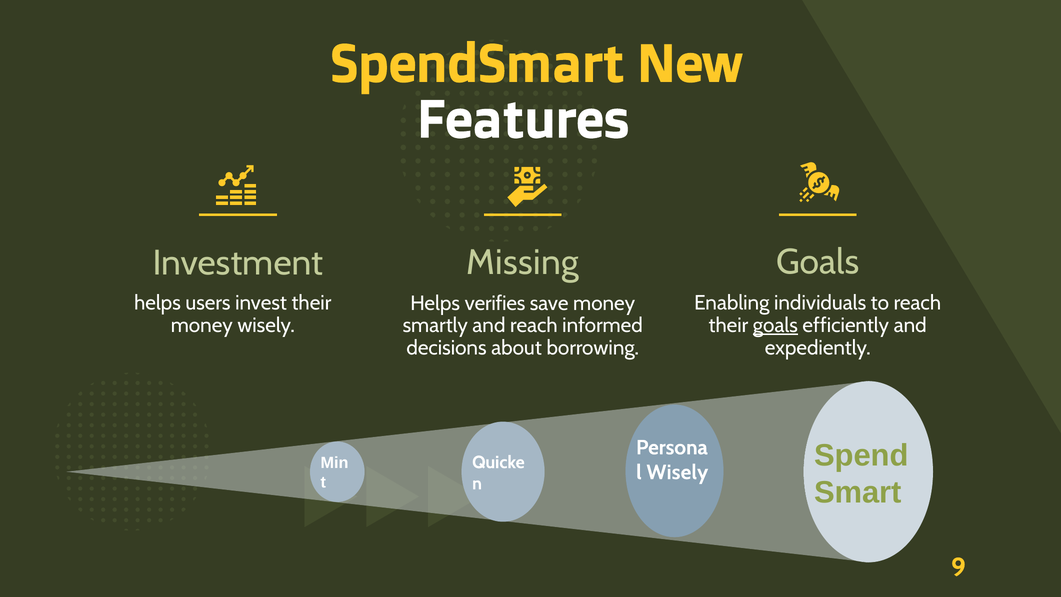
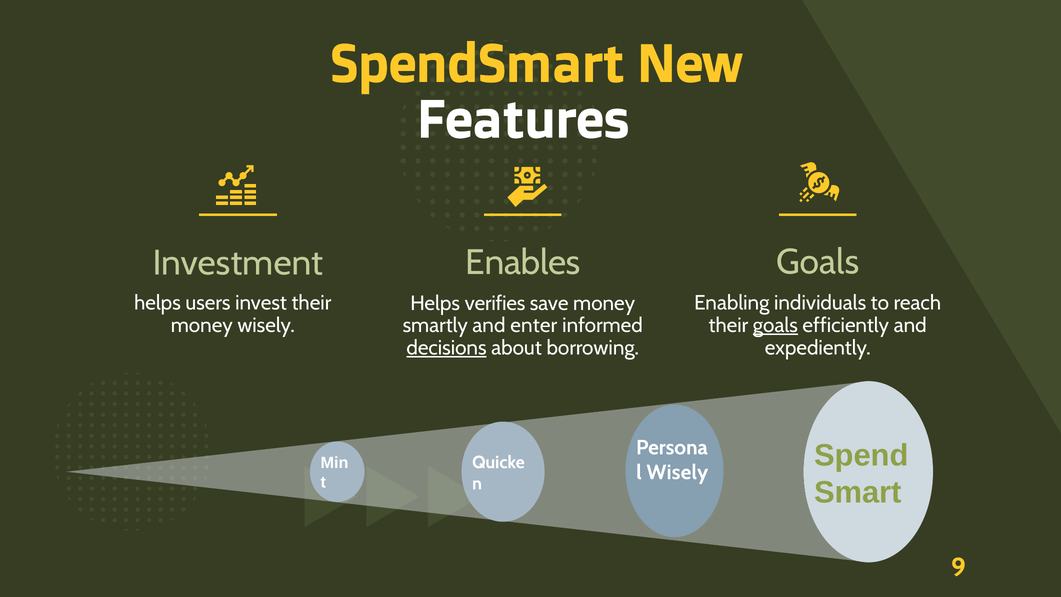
Missing: Missing -> Enables
and reach: reach -> enter
decisions underline: none -> present
